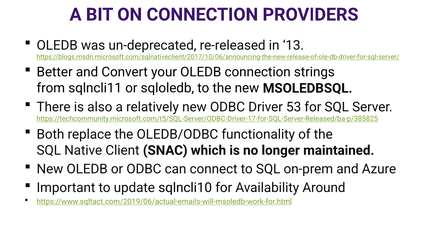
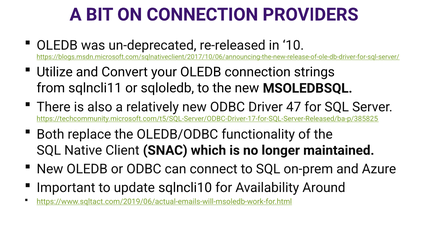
13: 13 -> 10
Better: Better -> Utilize
53: 53 -> 47
